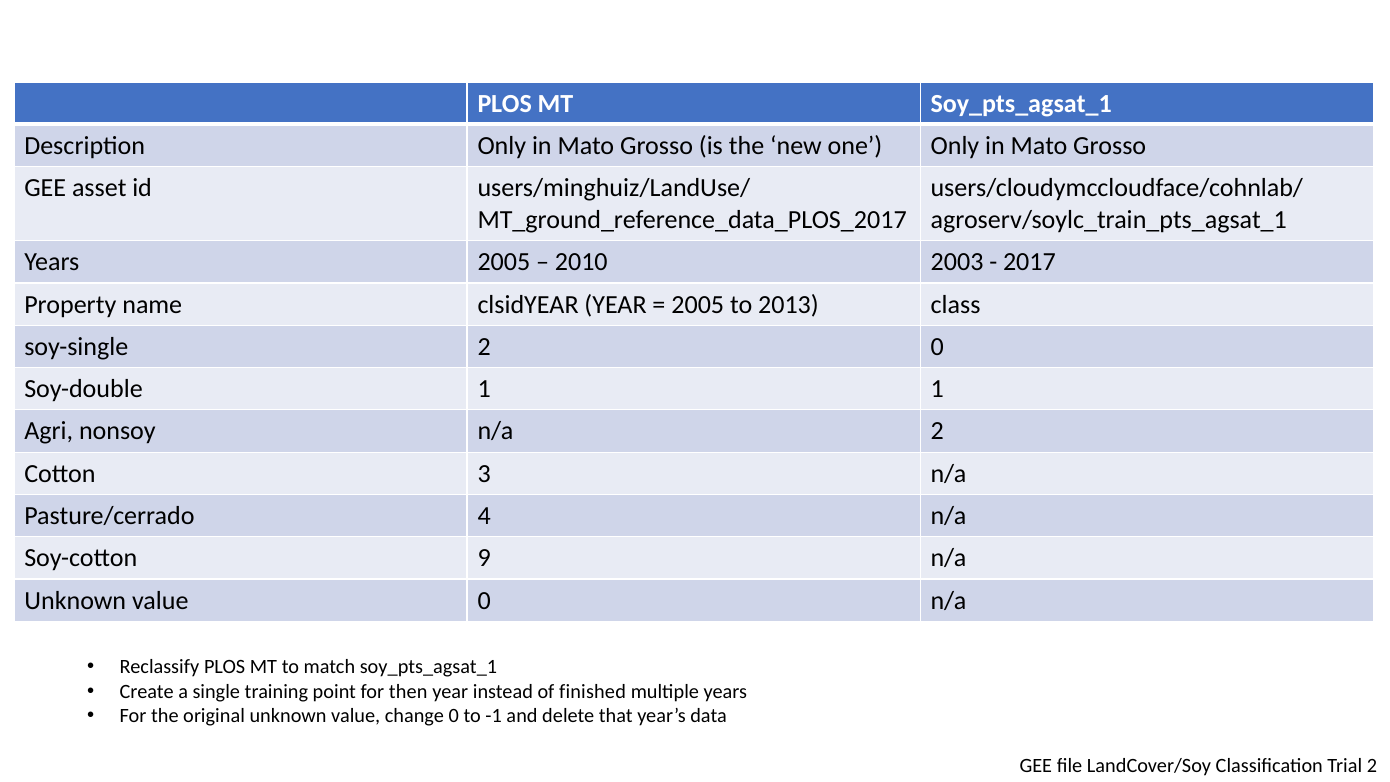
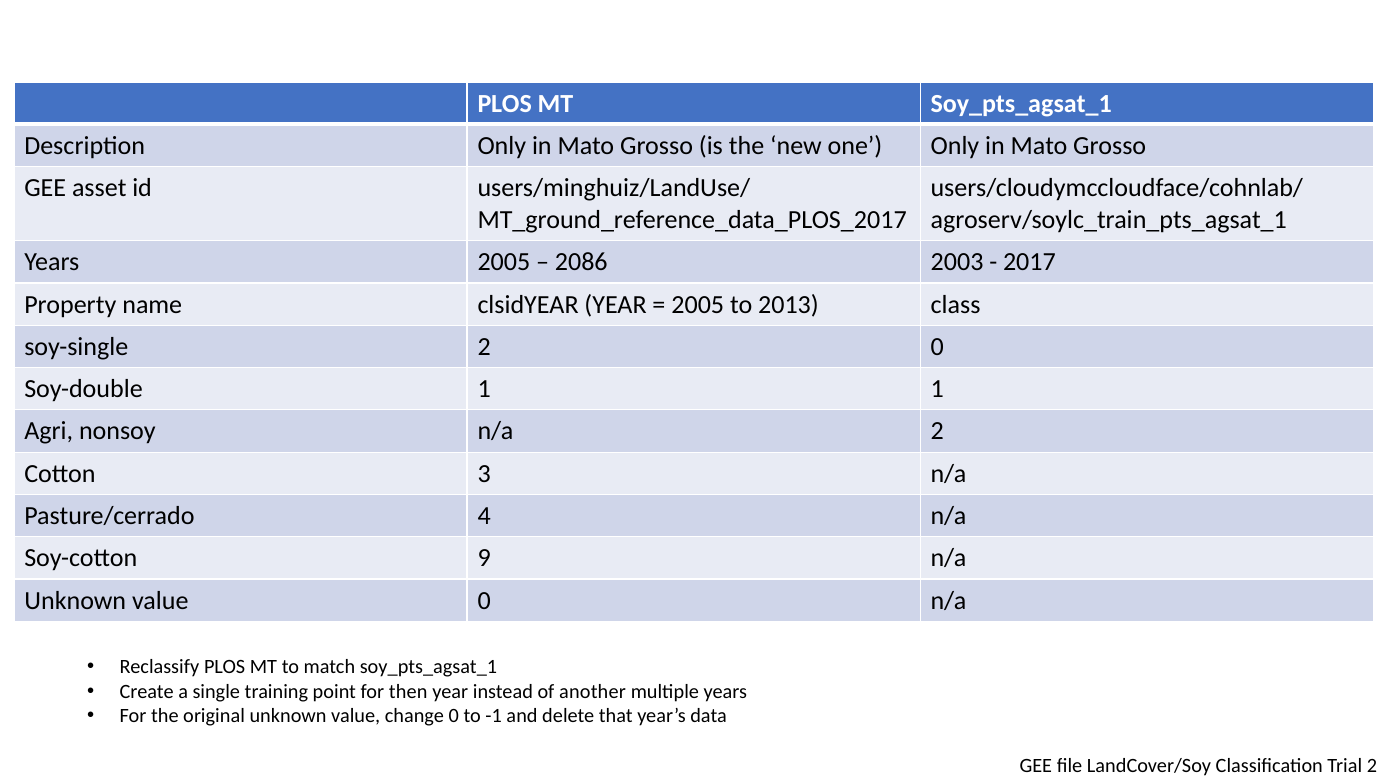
2010: 2010 -> 2086
finished: finished -> another
